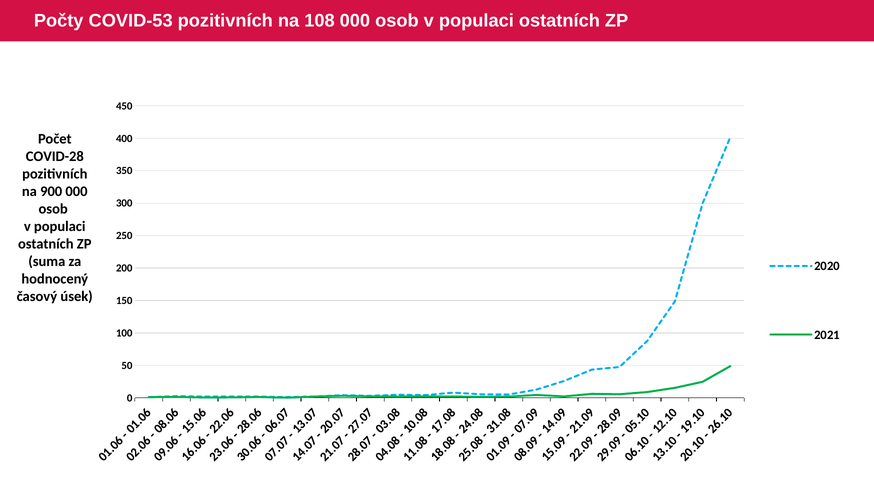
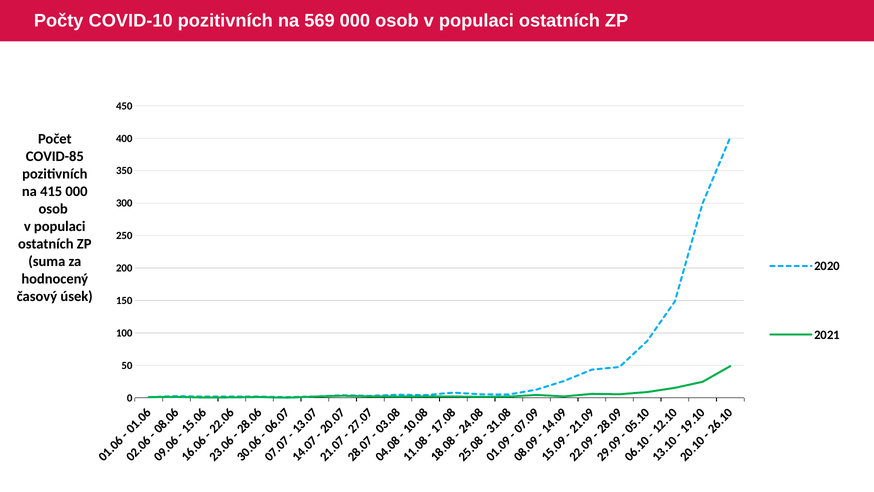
COVID-53: COVID-53 -> COVID-10
108: 108 -> 569
COVID-28: COVID-28 -> COVID-85
900: 900 -> 415
